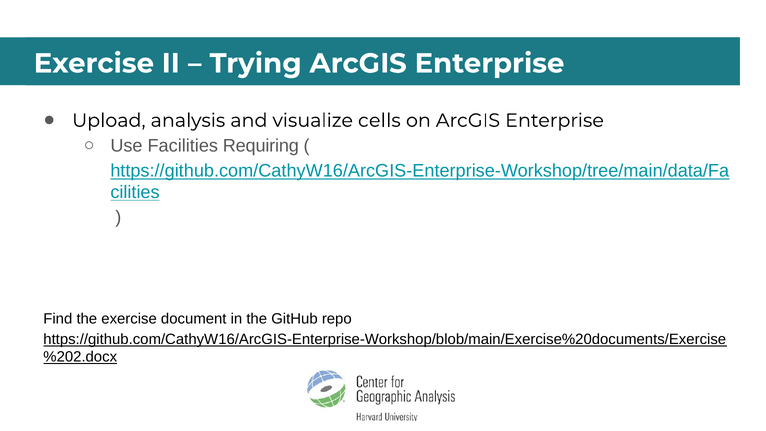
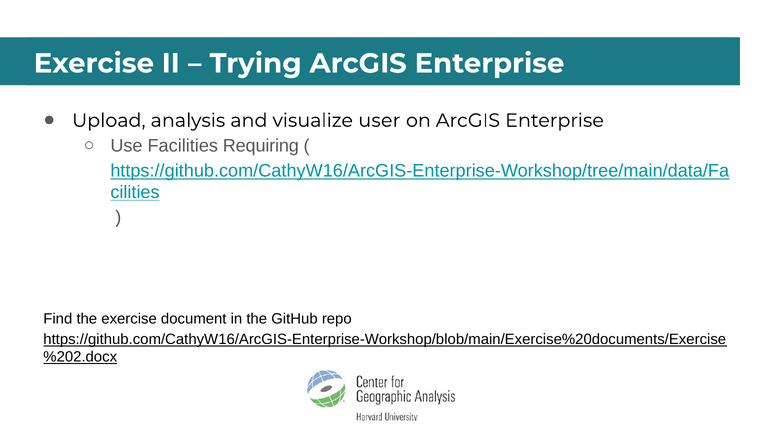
cells: cells -> user
